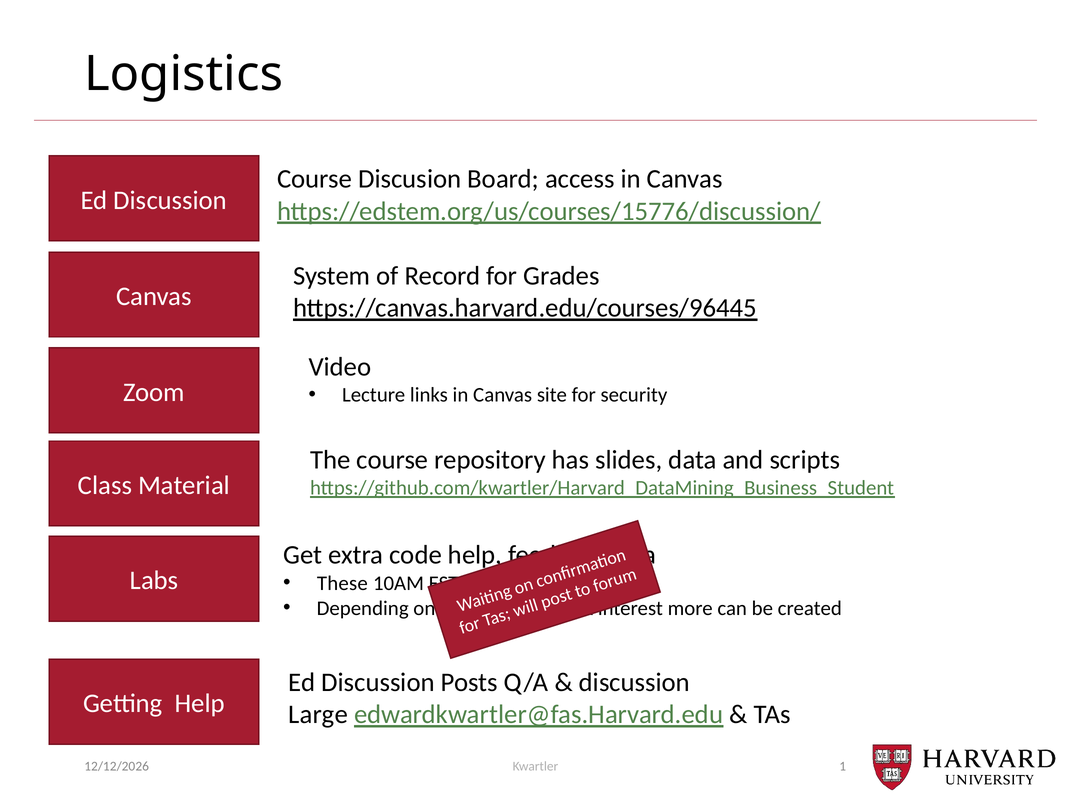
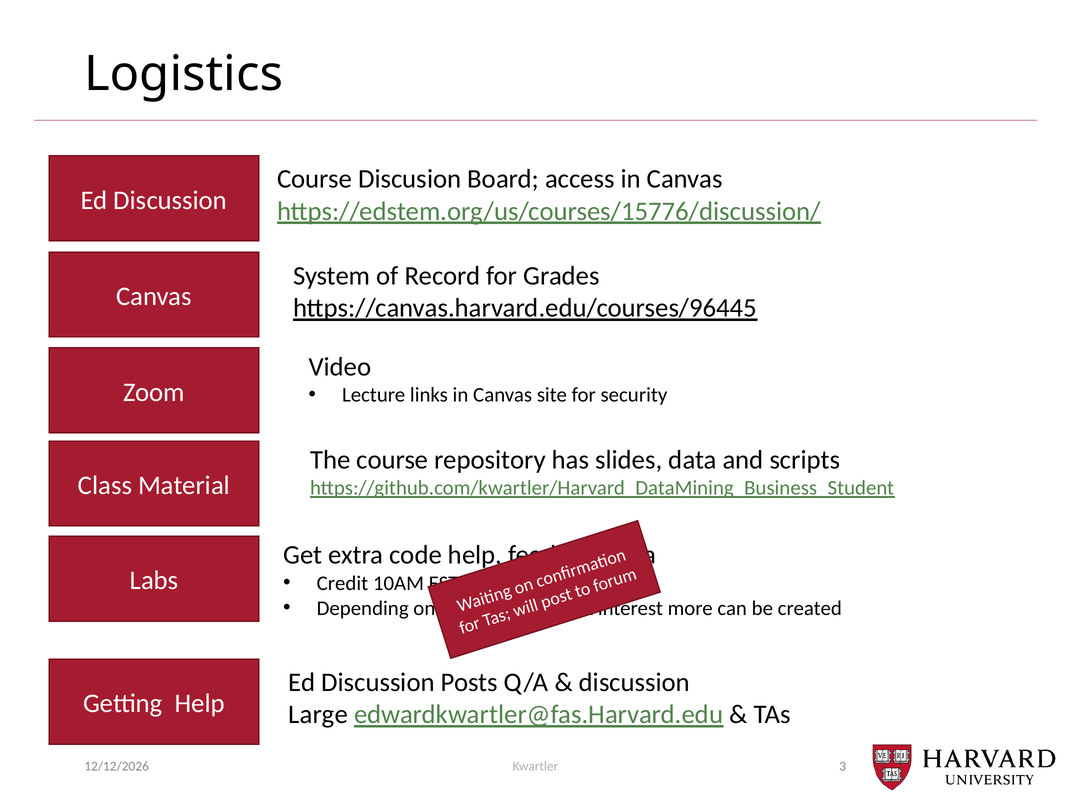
These: These -> Credit
1: 1 -> 3
